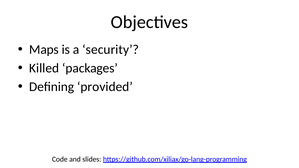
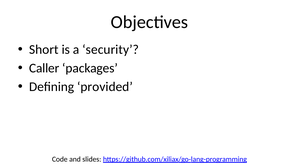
Maps: Maps -> Short
Killed: Killed -> Caller
